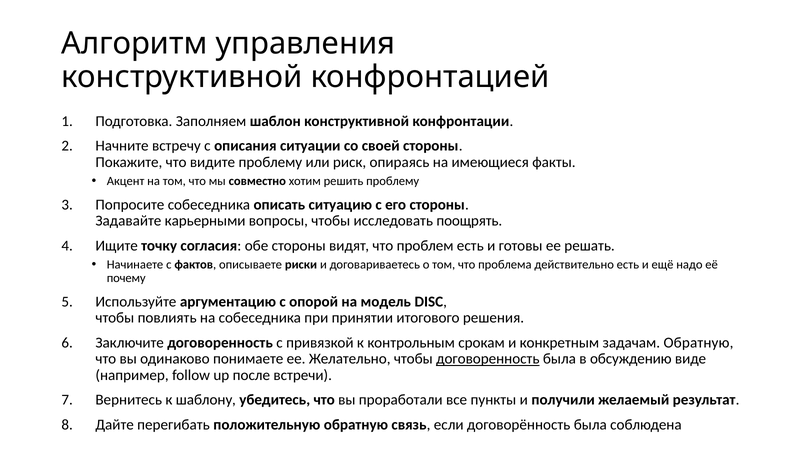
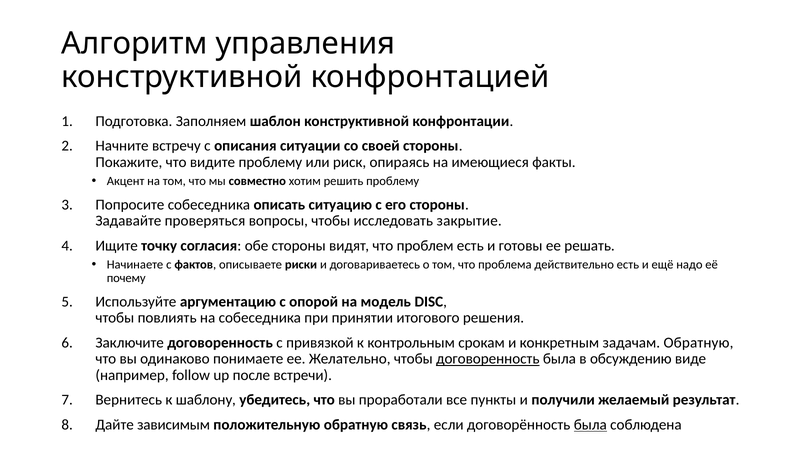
карьерными: карьерными -> проверяться
поощрять: поощрять -> закрытие
перегибать: перегибать -> зависимым
была at (590, 425) underline: none -> present
